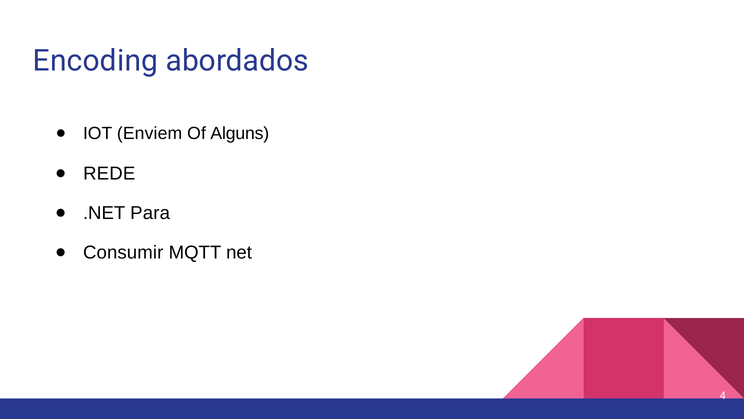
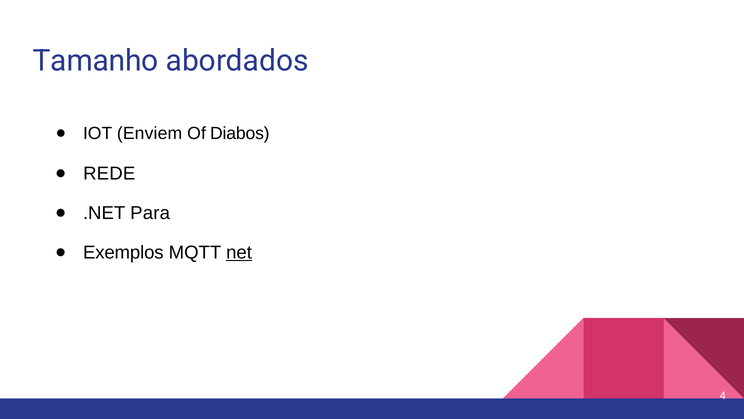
Encoding: Encoding -> Tamanho
Alguns: Alguns -> Diabos
Consumir: Consumir -> Exemplos
net underline: none -> present
